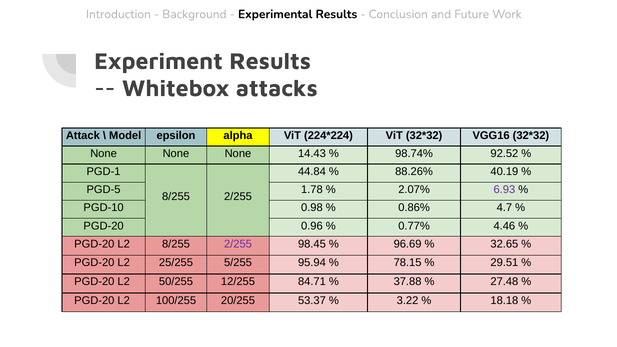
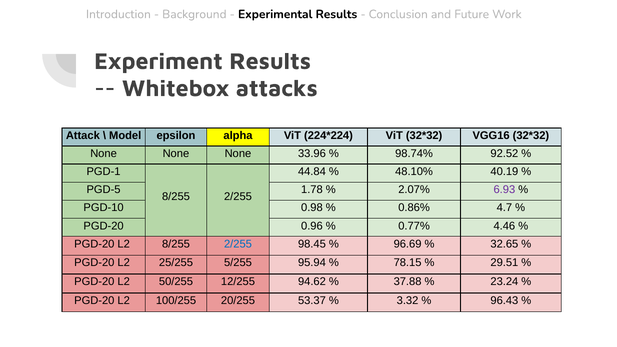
14.43: 14.43 -> 33.96
88.26%: 88.26% -> 48.10%
2/255 at (238, 244) colour: purple -> blue
84.71: 84.71 -> 94.62
27.48: 27.48 -> 23.24
3.22: 3.22 -> 3.32
18.18: 18.18 -> 96.43
